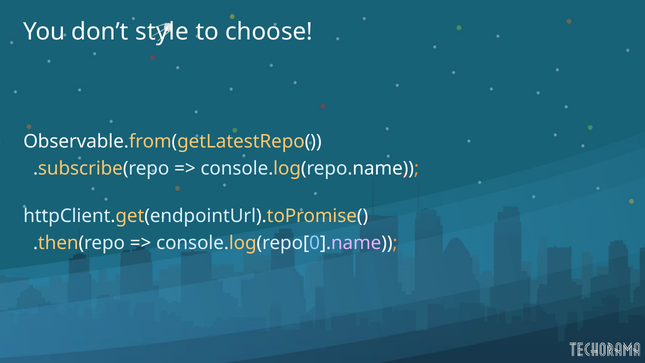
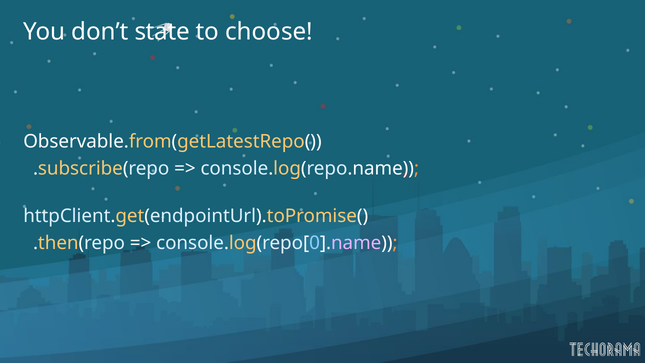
style: style -> state
